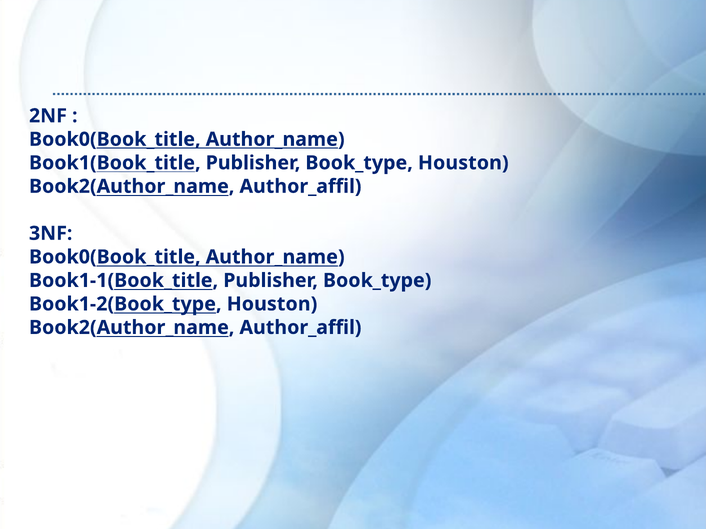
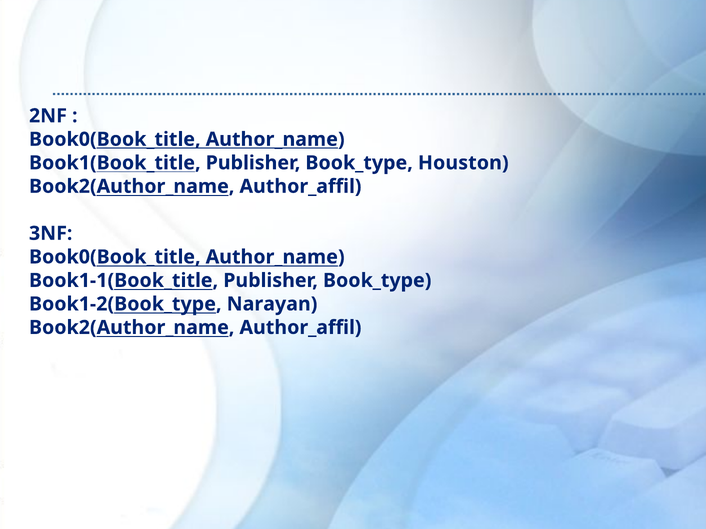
Book1-2(Book_type Houston: Houston -> Narayan
